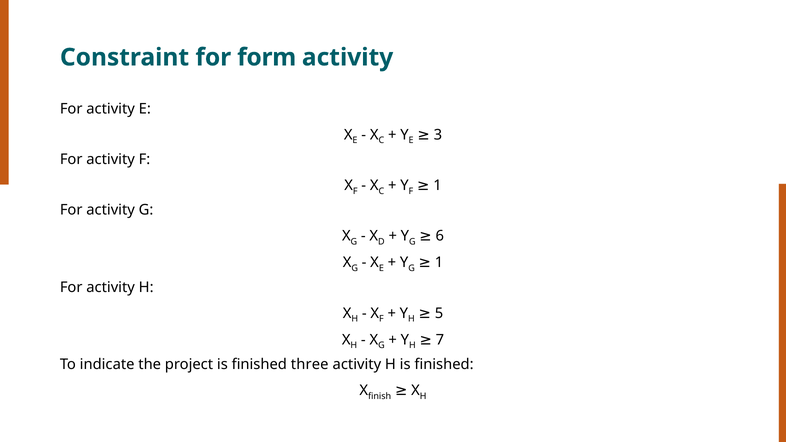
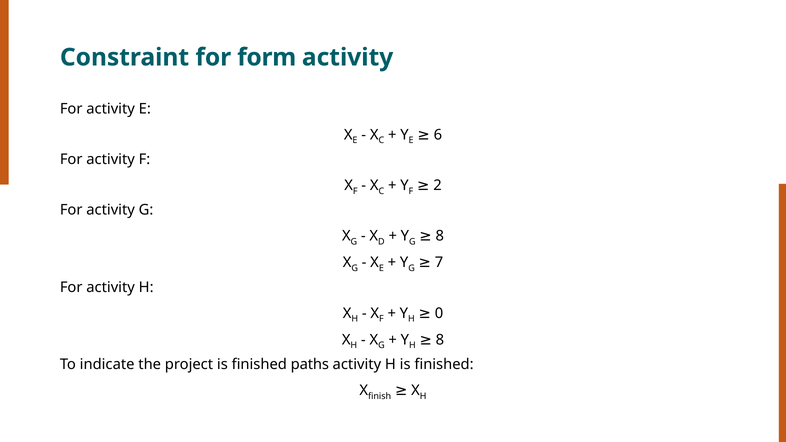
3: 3 -> 6
F 1: 1 -> 2
G 6: 6 -> 8
G 1: 1 -> 7
5: 5 -> 0
H 7: 7 -> 8
three: three -> paths
